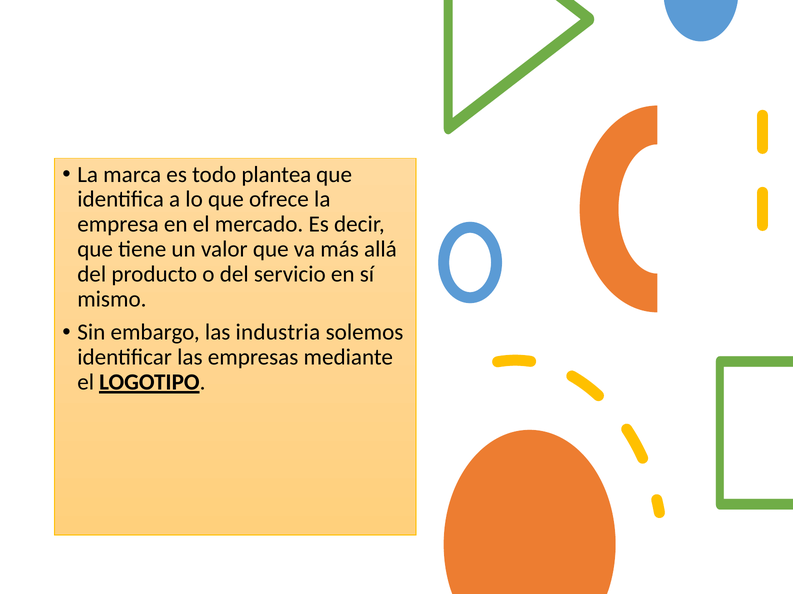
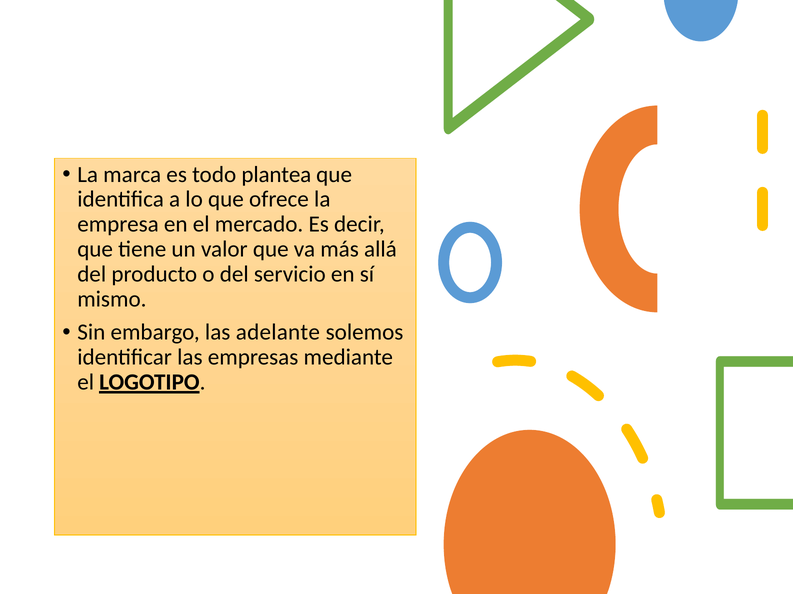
industria: industria -> adelante
